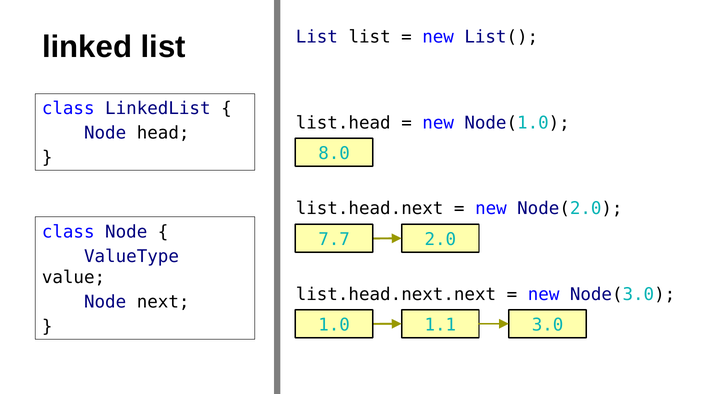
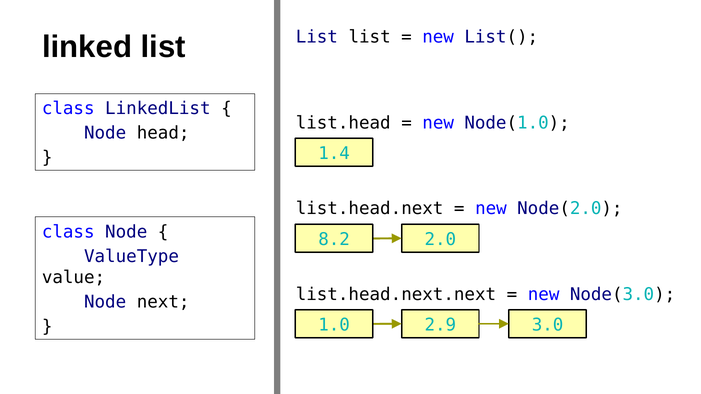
8.0: 8.0 -> 1.4
7.7: 7.7 -> 8.2
1.1: 1.1 -> 2.9
